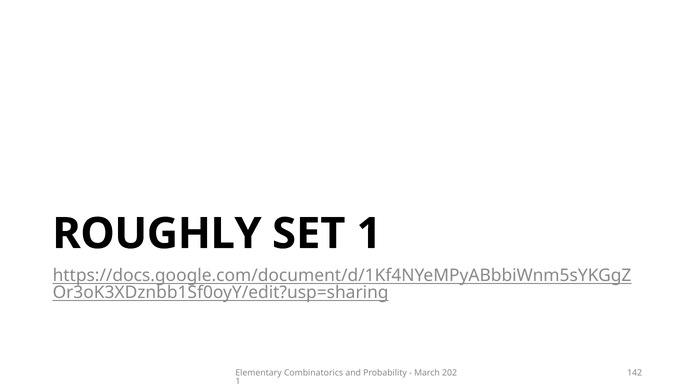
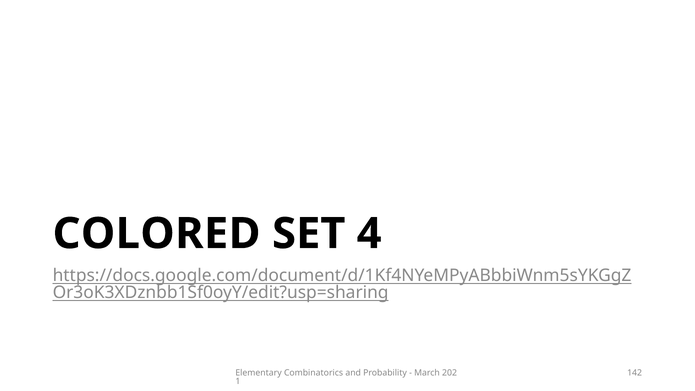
ROUGHLY: ROUGHLY -> COLORED
SET 1: 1 -> 4
